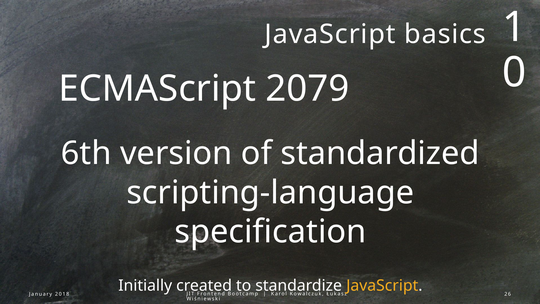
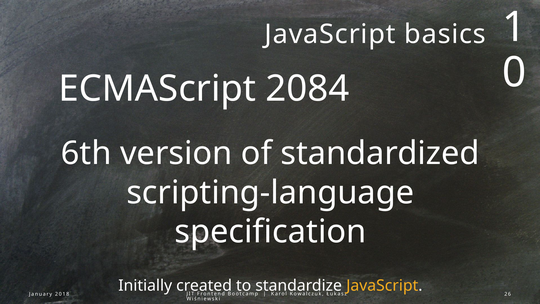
2079: 2079 -> 2084
